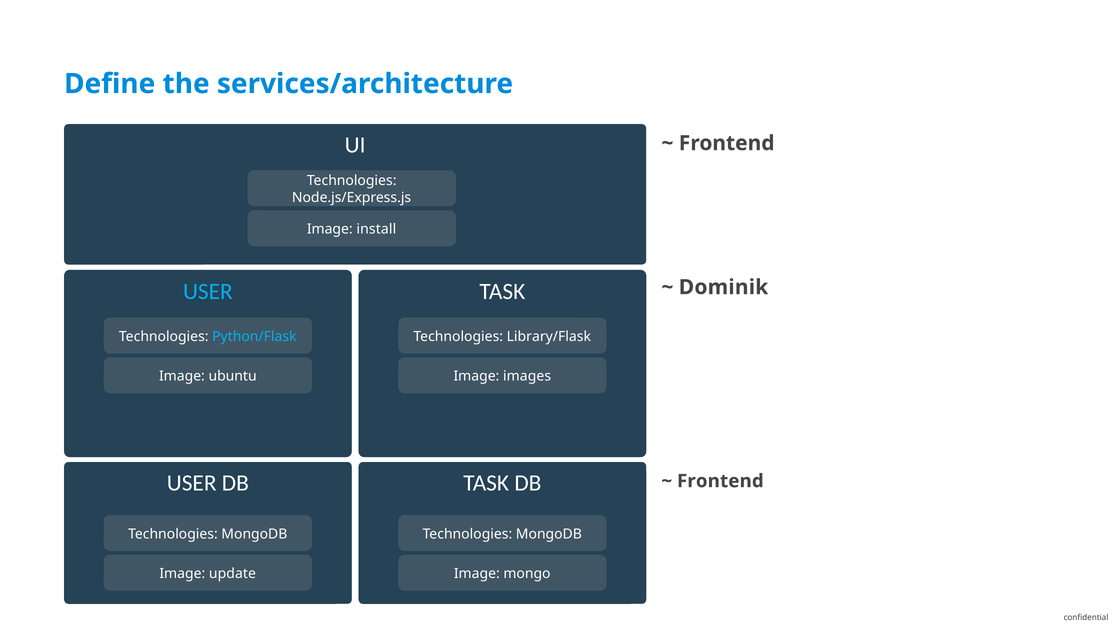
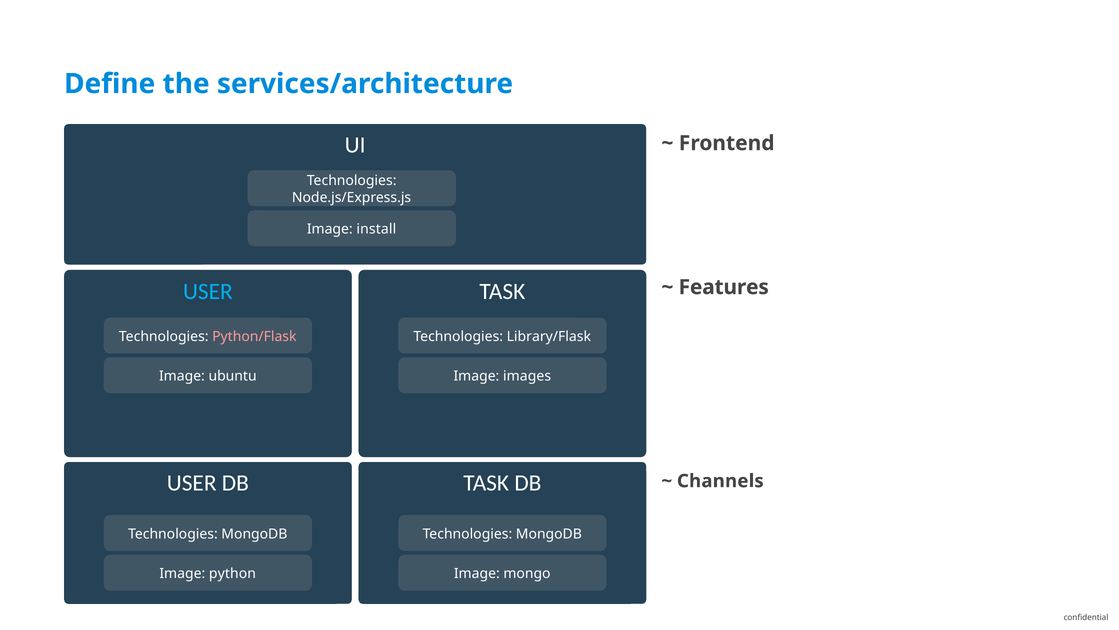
Dominik: Dominik -> Features
Python/Flask colour: light blue -> pink
Frontend at (720, 481): Frontend -> Channels
update: update -> python
